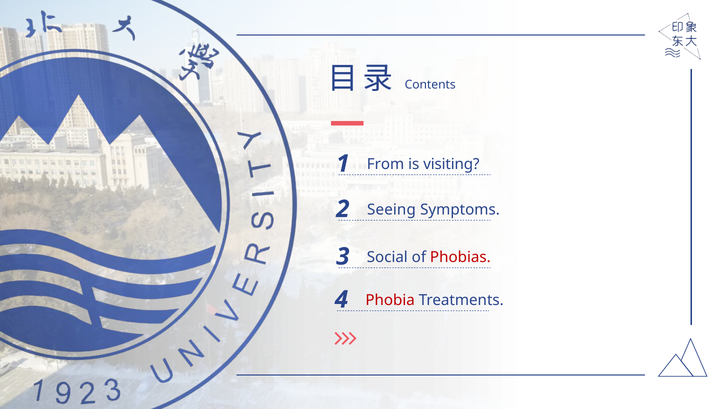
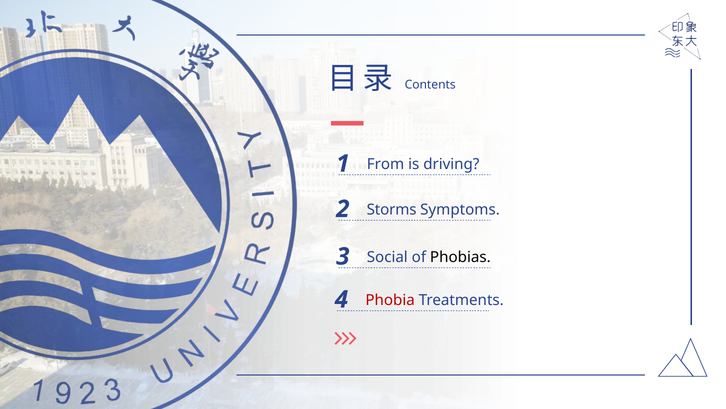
visiting: visiting -> driving
Seeing: Seeing -> Storms
Phobias colour: red -> black
